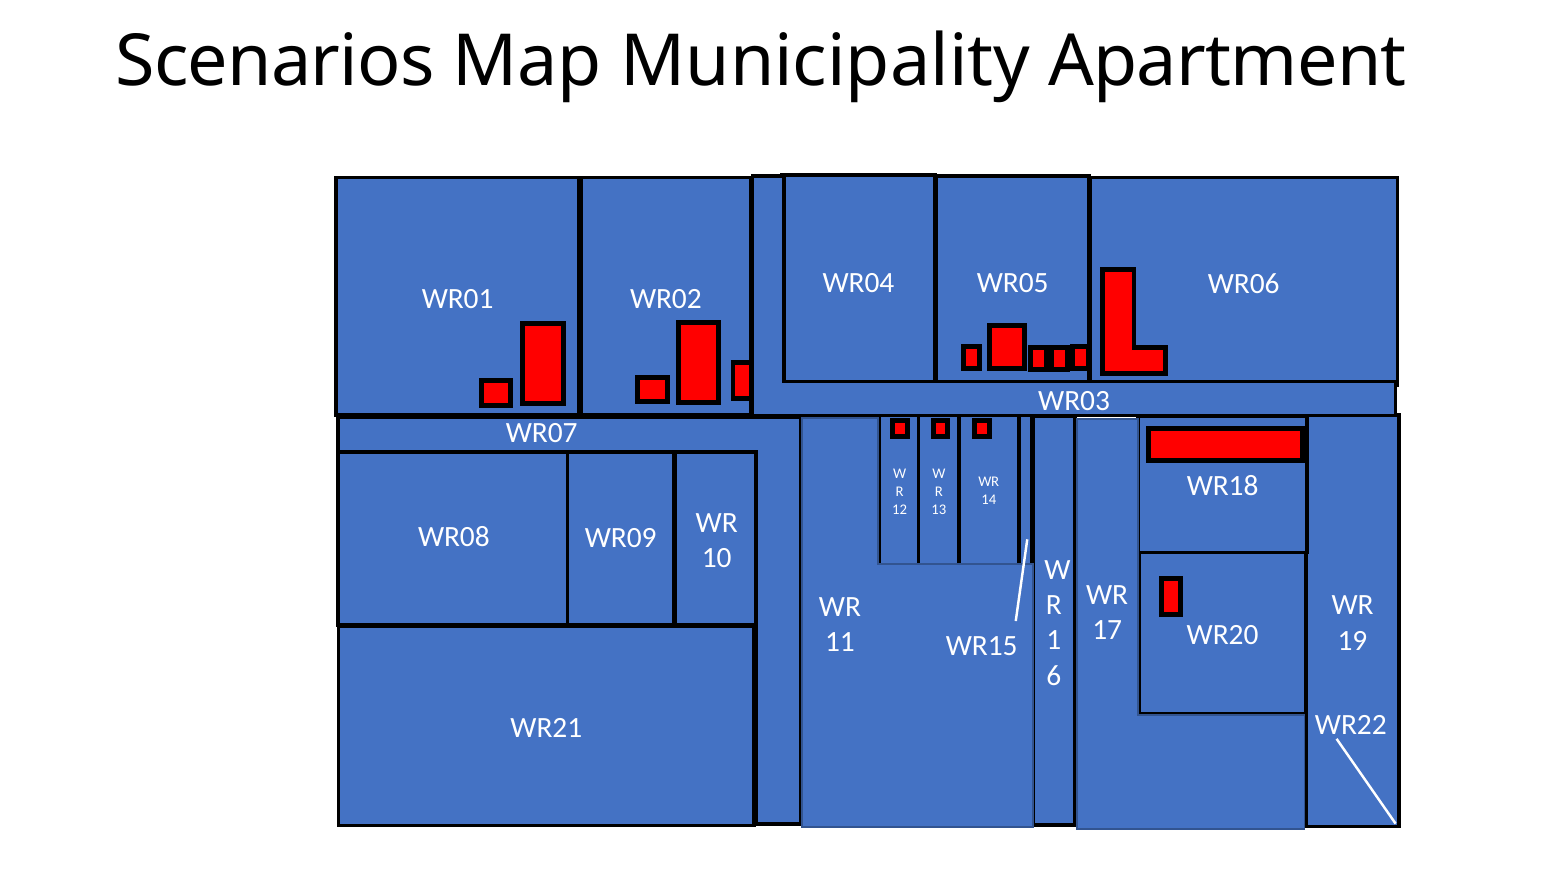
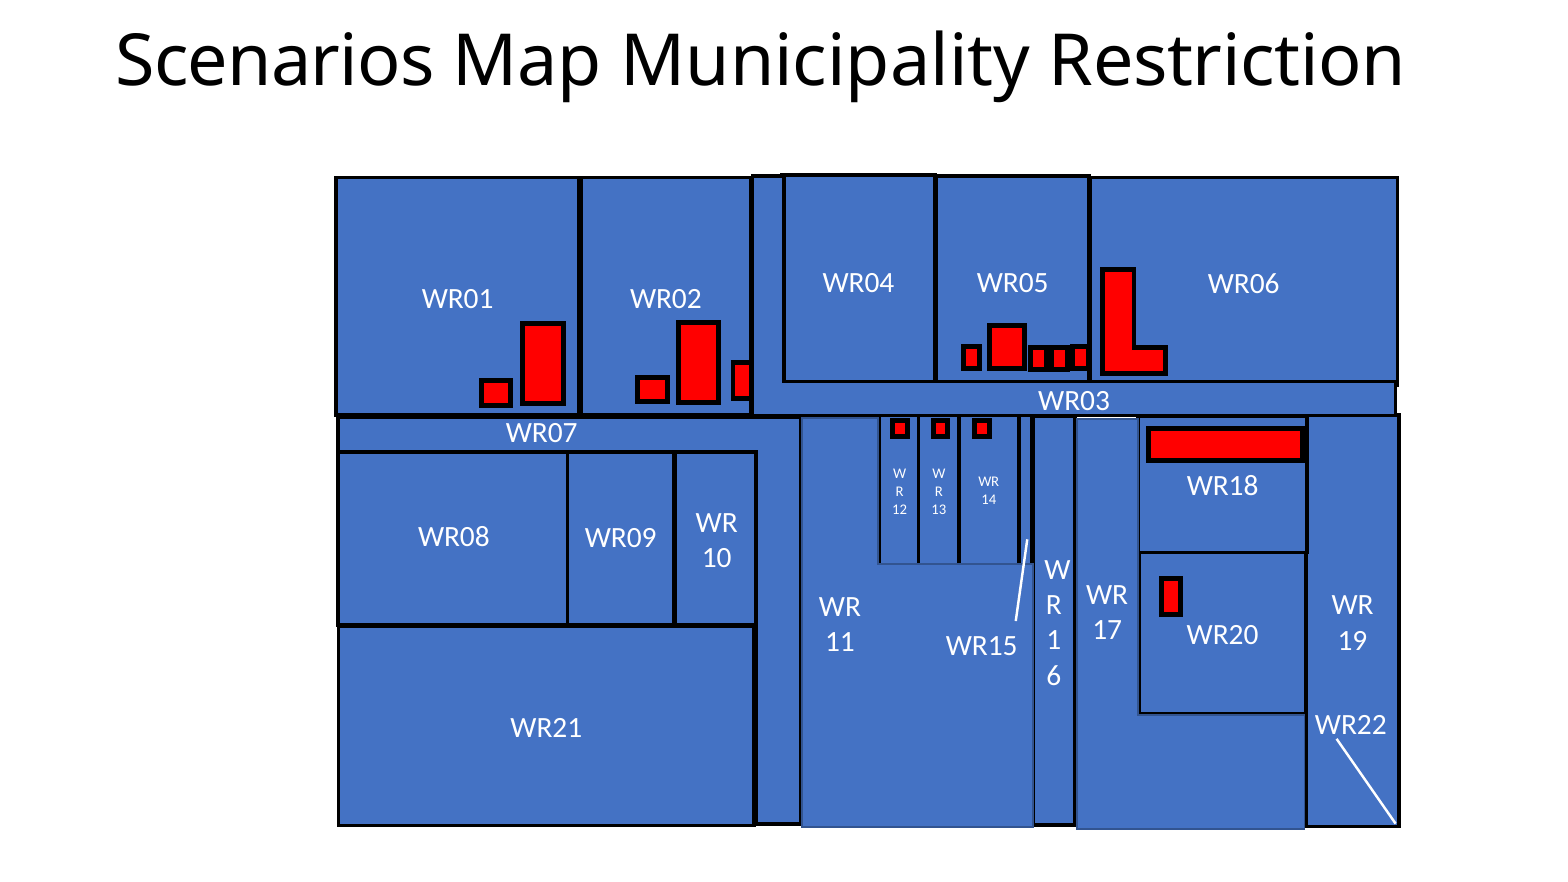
Apartment: Apartment -> Restriction
